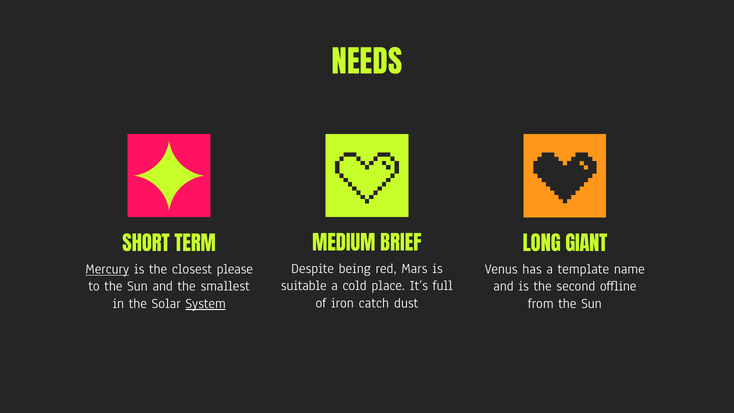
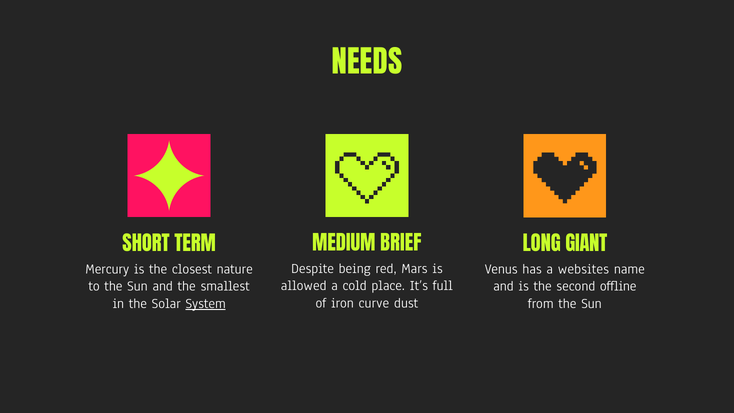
Mercury underline: present -> none
please: please -> nature
template: template -> websites
suitable: suitable -> allowed
catch: catch -> curve
